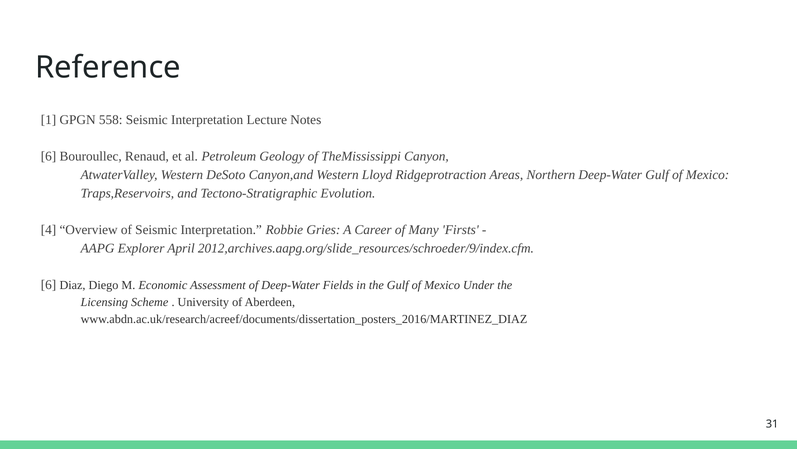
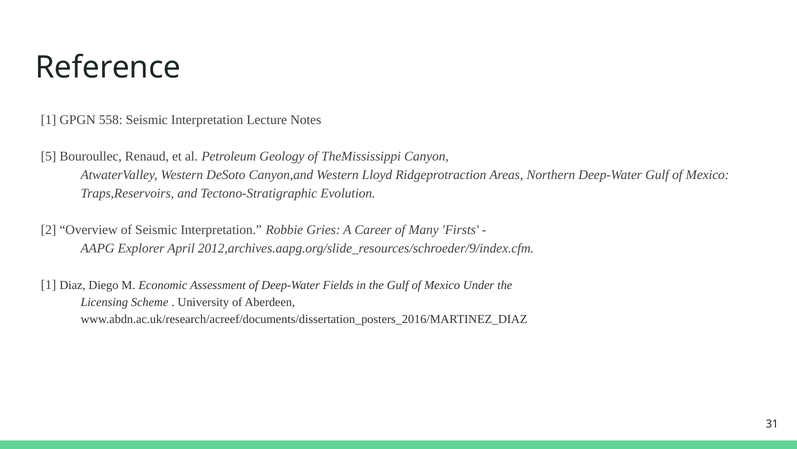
6 at (49, 156): 6 -> 5
4: 4 -> 2
6 at (49, 285): 6 -> 1
